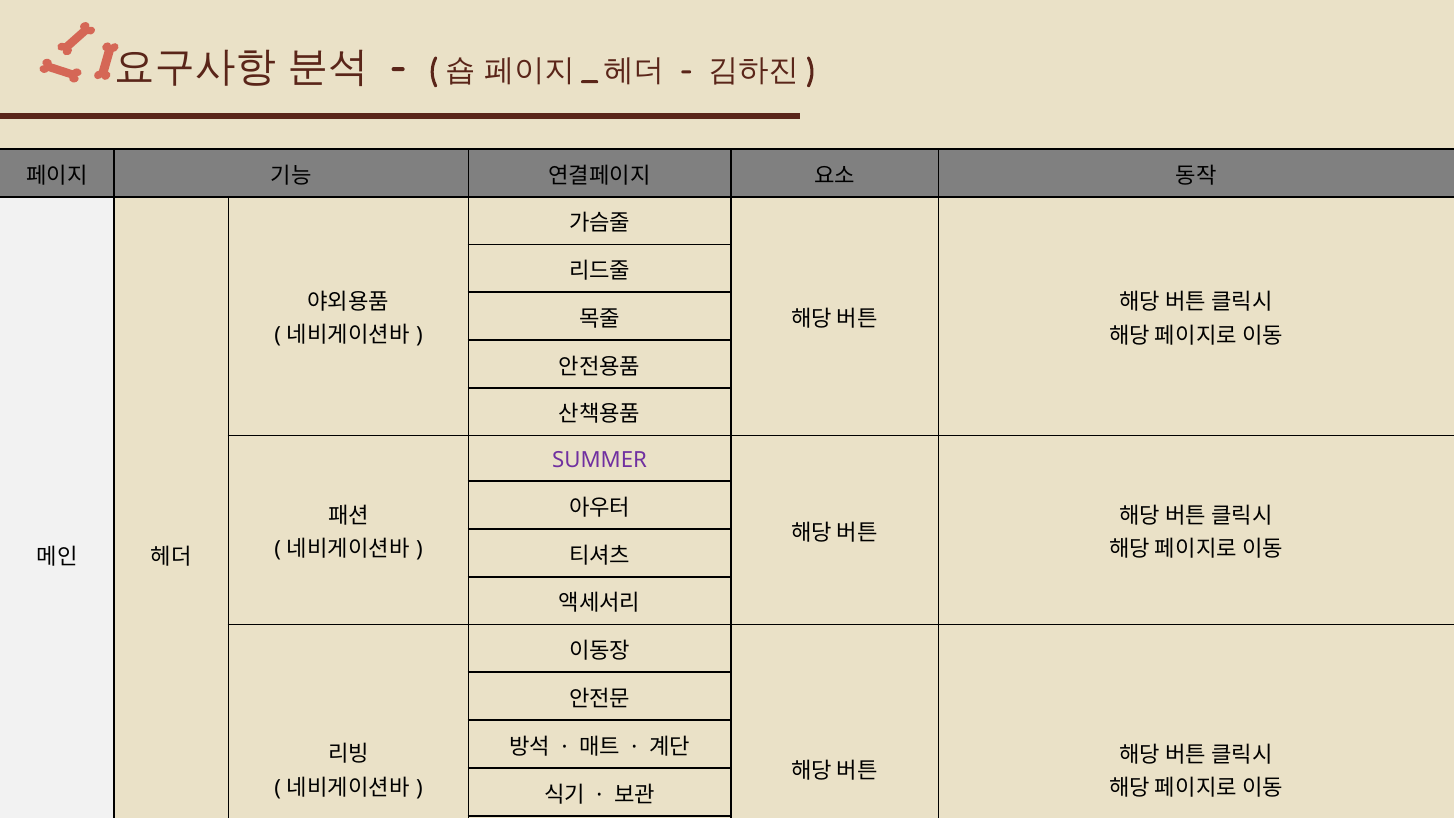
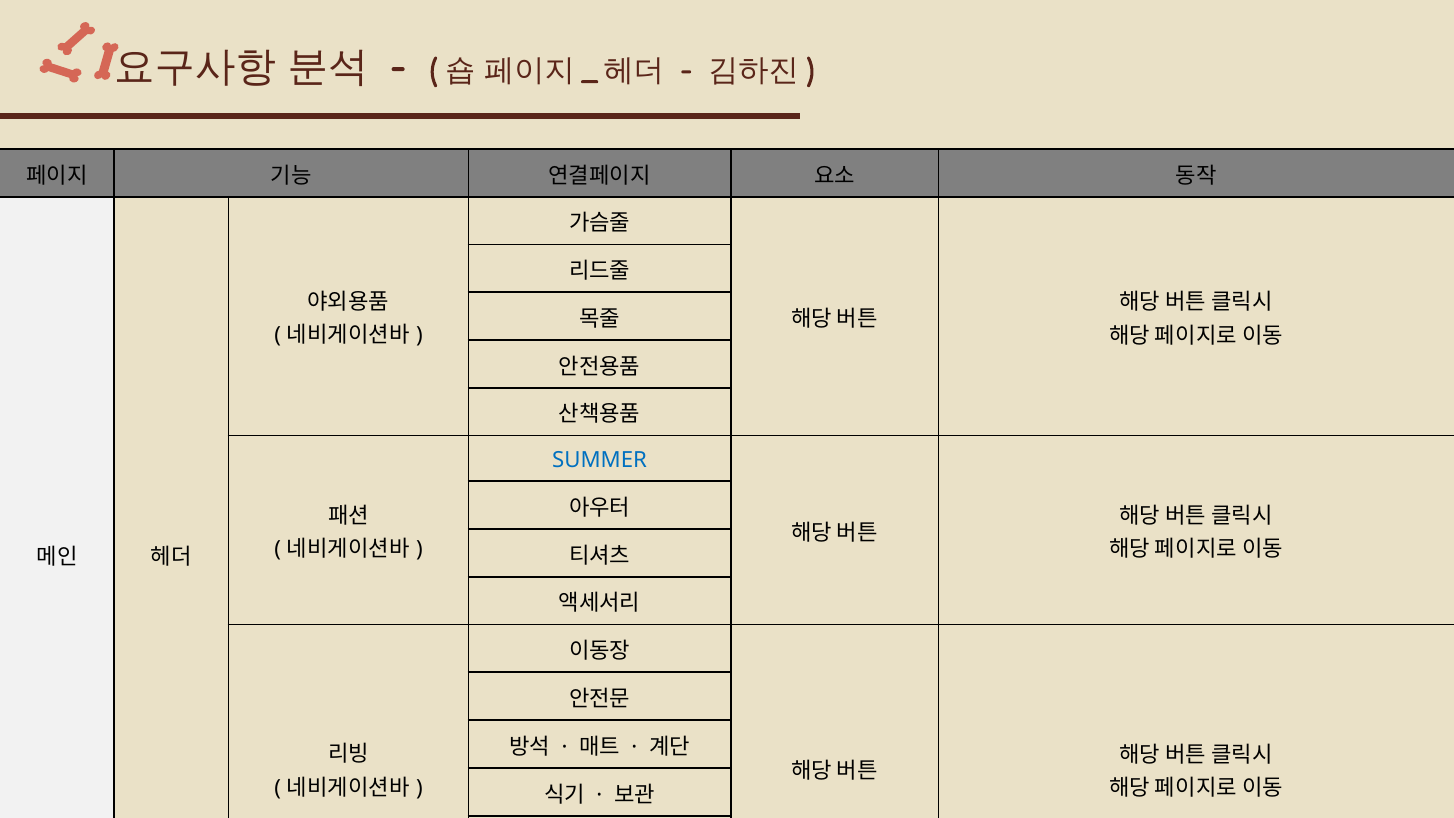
SUMMER colour: purple -> blue
